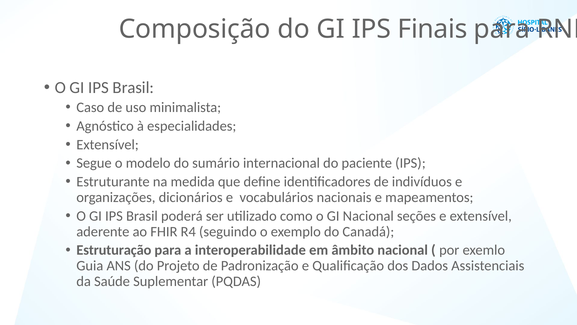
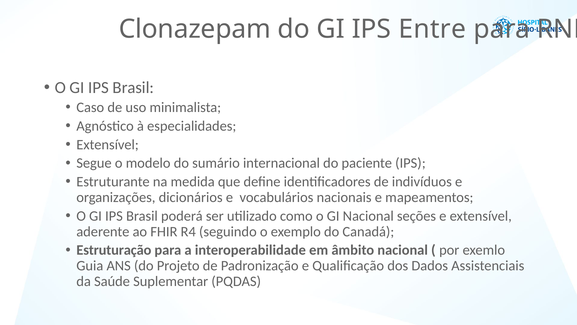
Composição: Composição -> Clonazepam
Finais: Finais -> Entre
